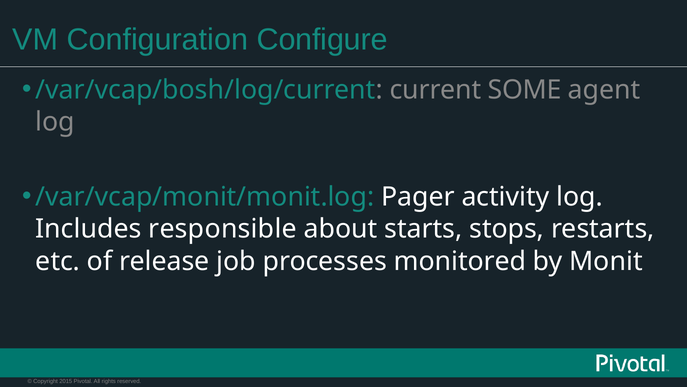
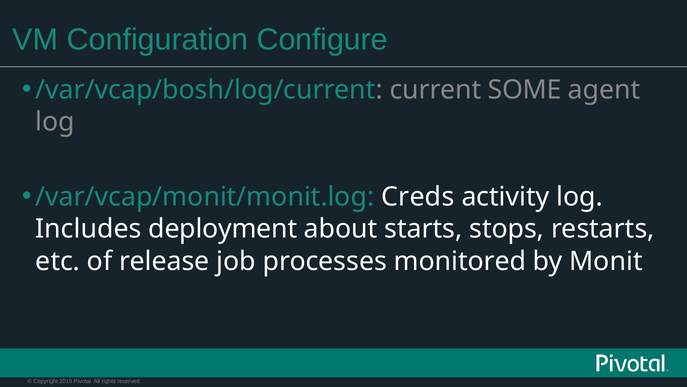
Pager: Pager -> Creds
responsible: responsible -> deployment
